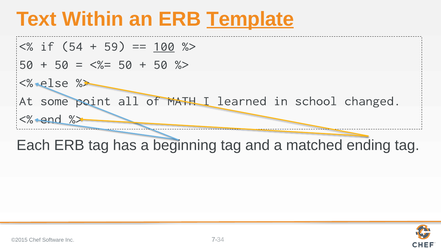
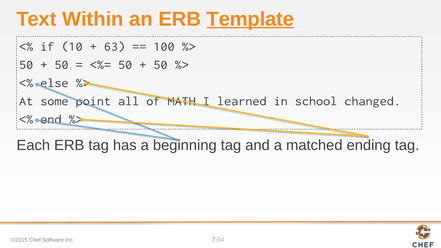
54: 54 -> 10
59: 59 -> 63
100 underline: present -> none
